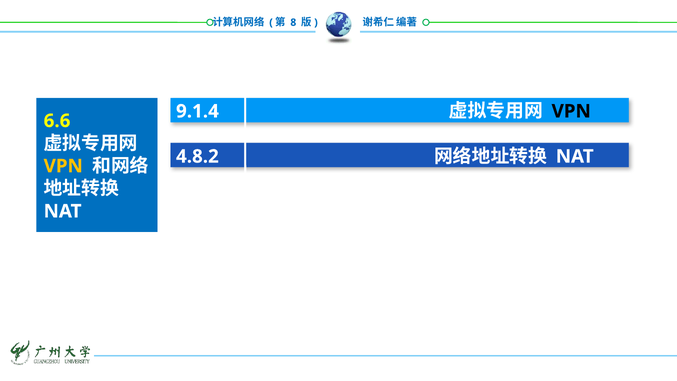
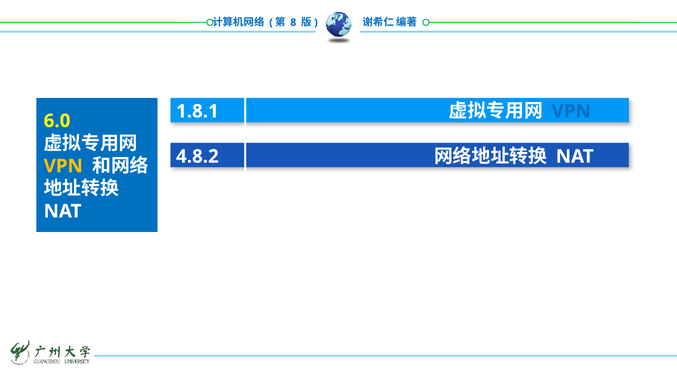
9.1.4: 9.1.4 -> 1.8.1
VPN at (571, 111) colour: black -> blue
6.6: 6.6 -> 6.0
